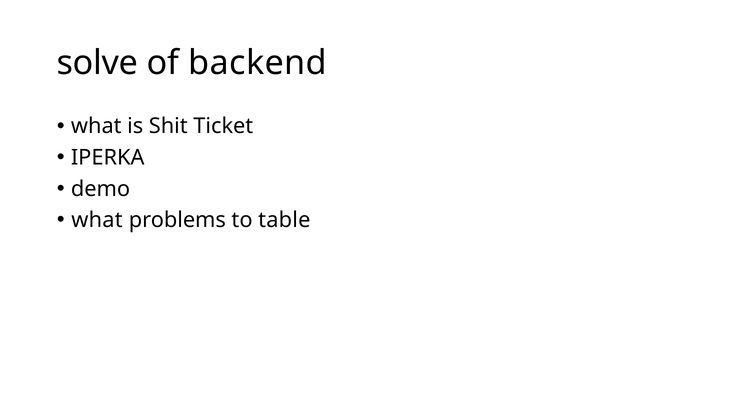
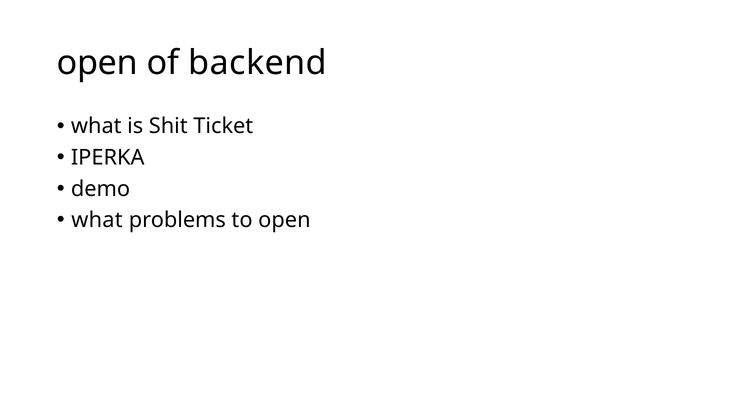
solve at (97, 63): solve -> open
to table: table -> open
